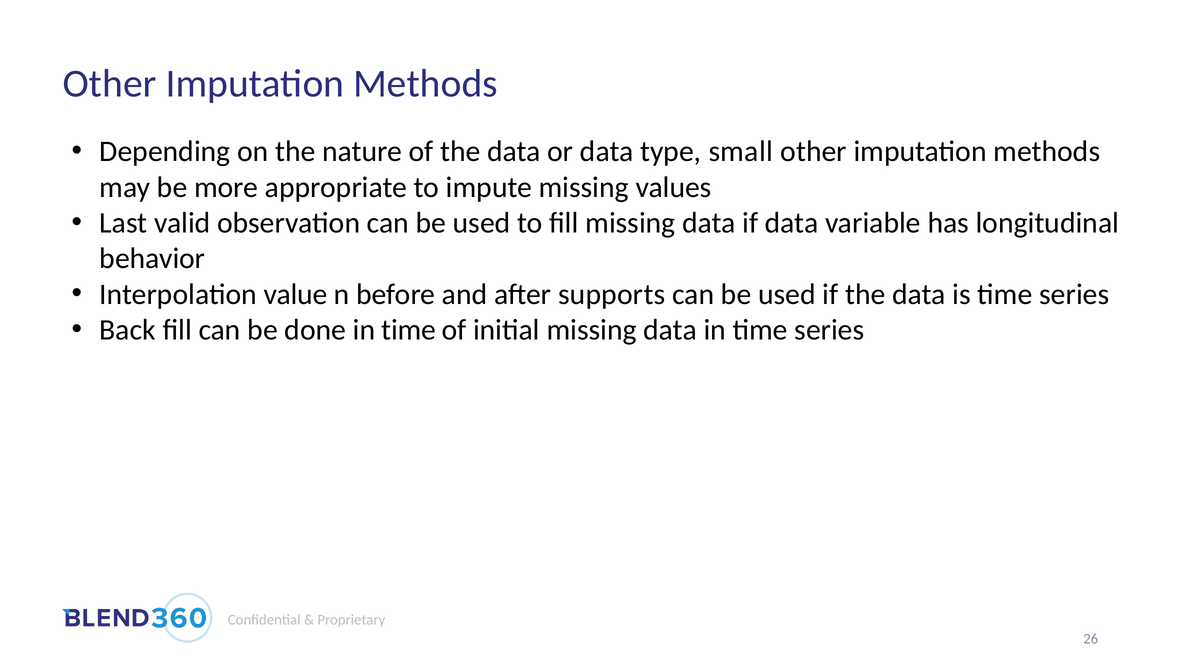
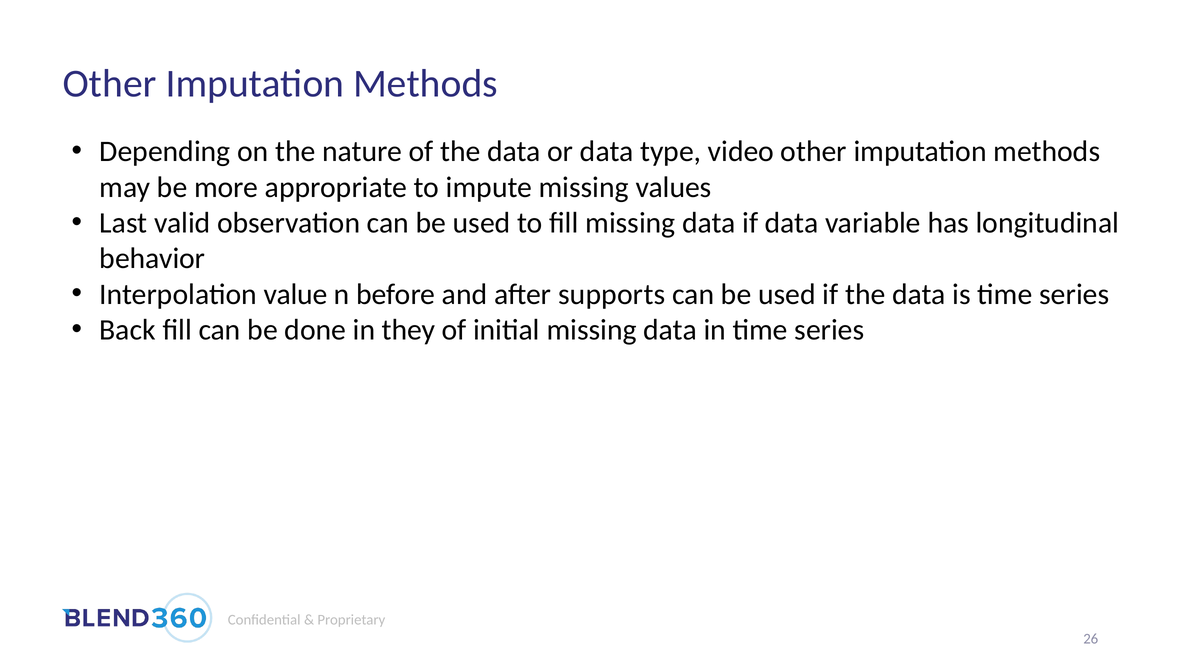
small: small -> video
done in time: time -> they
